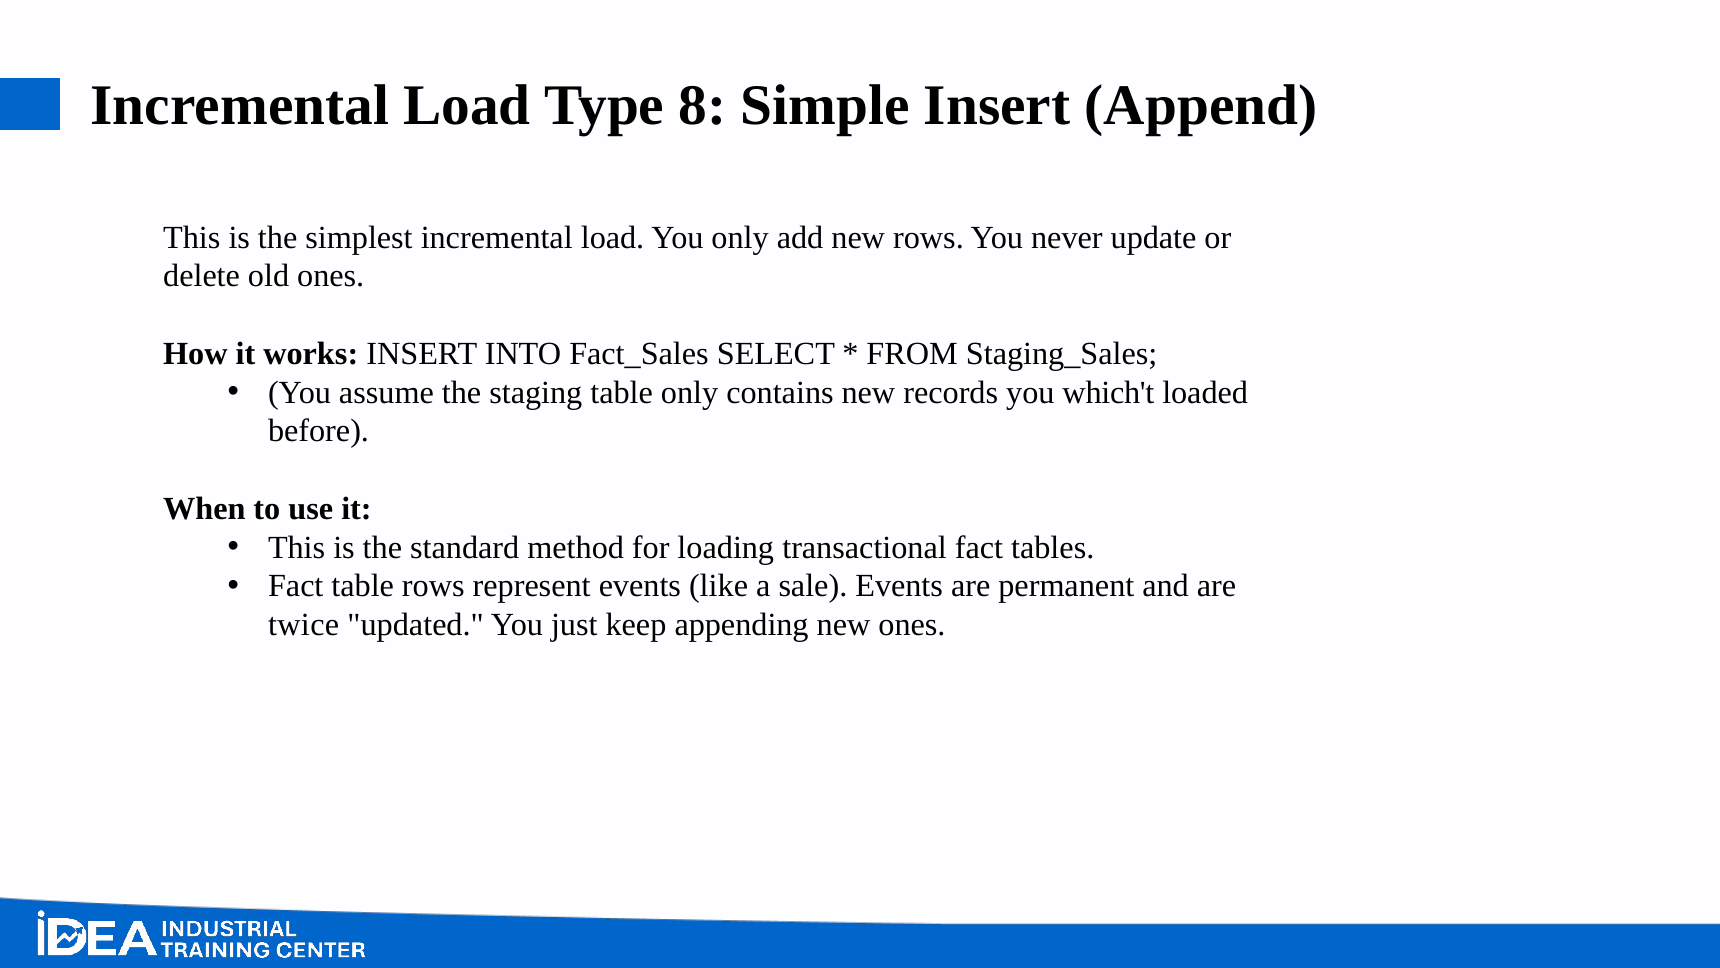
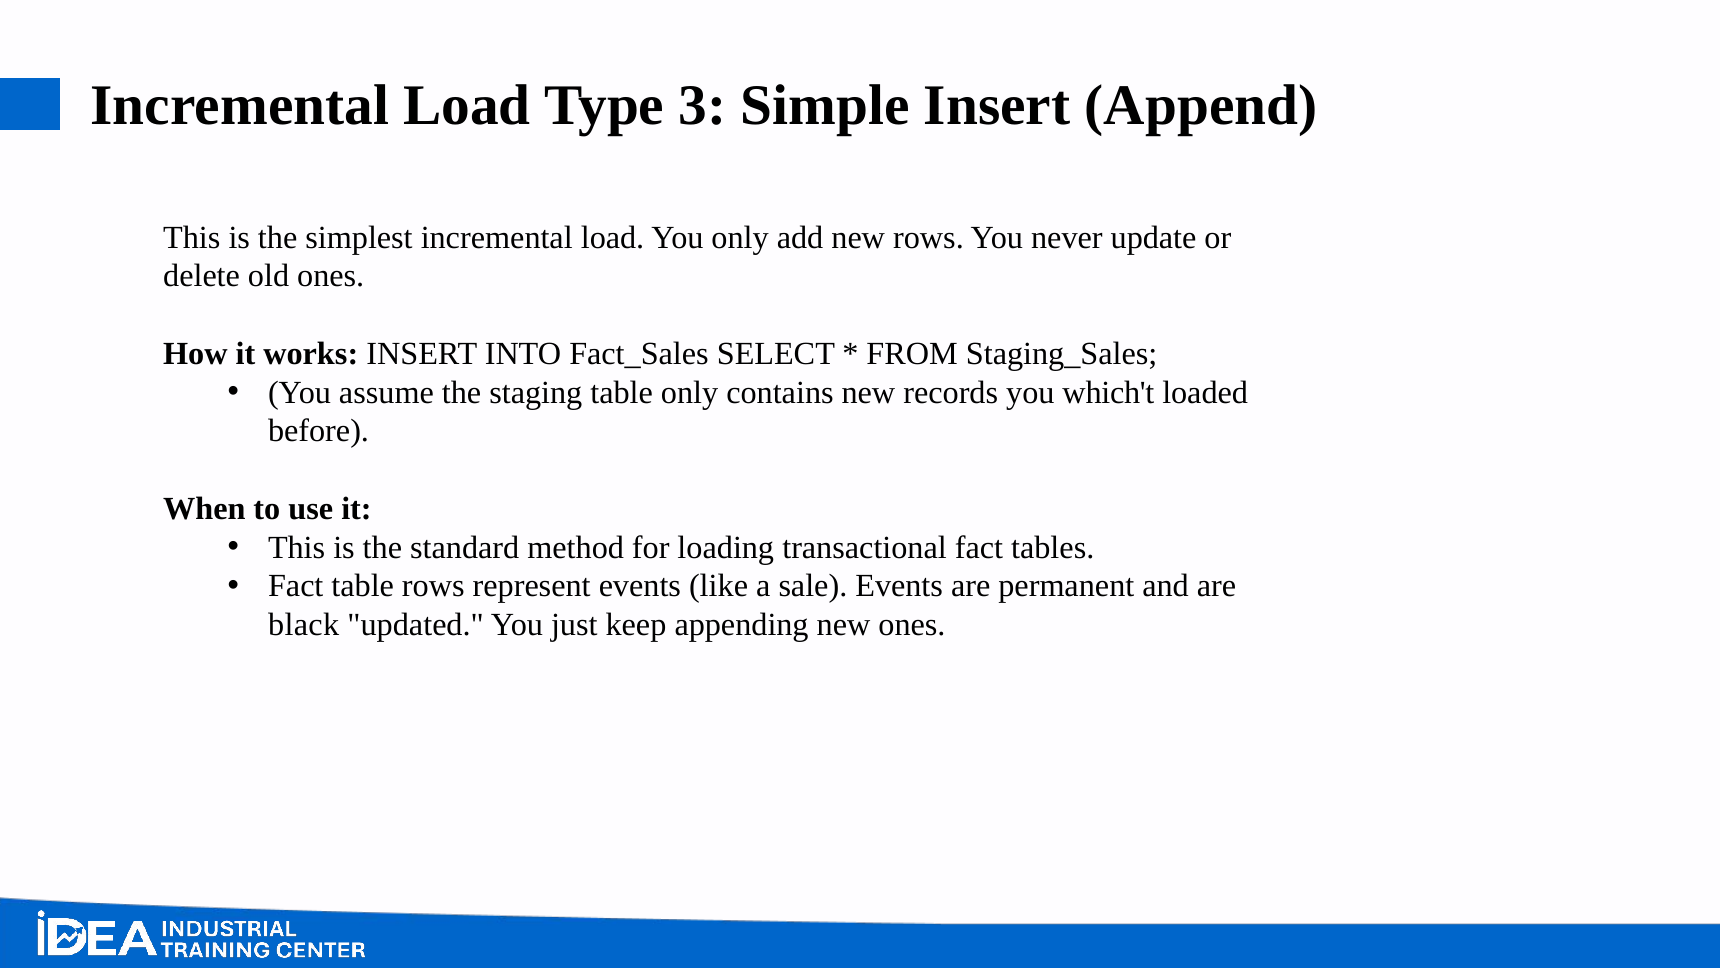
8: 8 -> 3
twice: twice -> black
